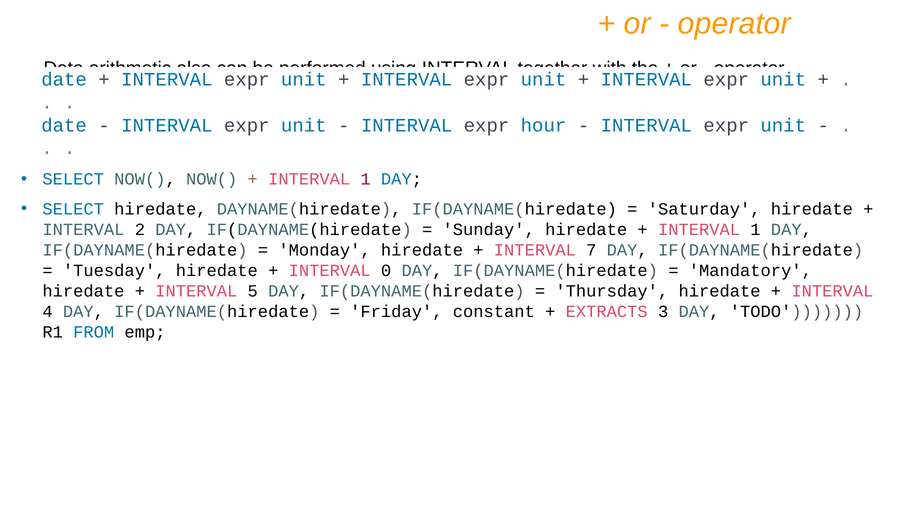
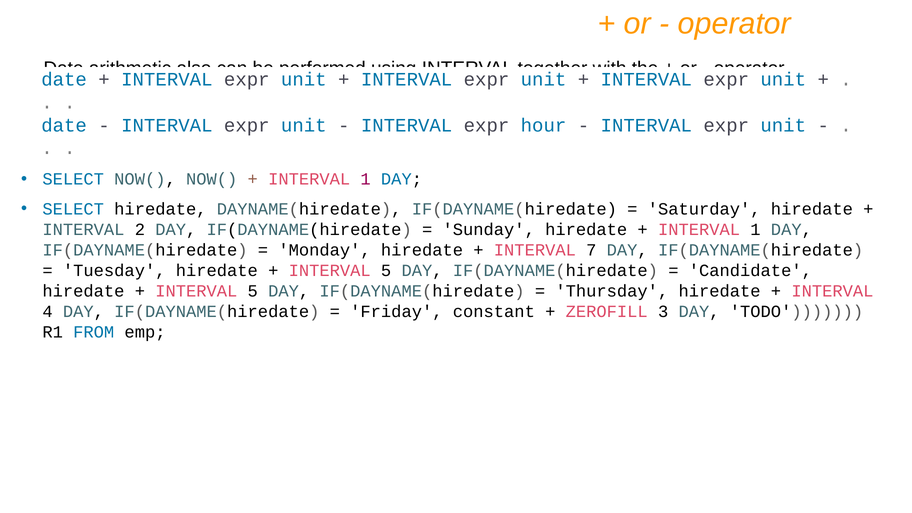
0 at (386, 271): 0 -> 5
Mandatory: Mandatory -> Candidate
EXTRACTS: EXTRACTS -> ZEROFILL
